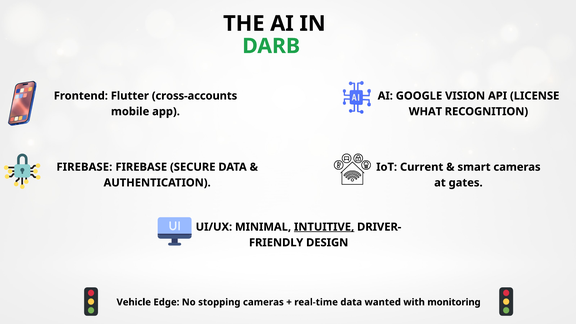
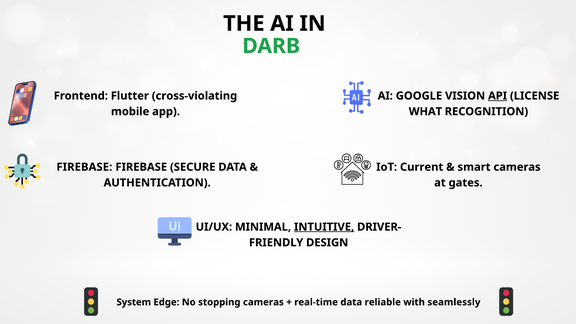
cross-accounts: cross-accounts -> cross-violating
API underline: none -> present
Vehicle: Vehicle -> System
wanted: wanted -> reliable
monitoring: monitoring -> seamlessly
